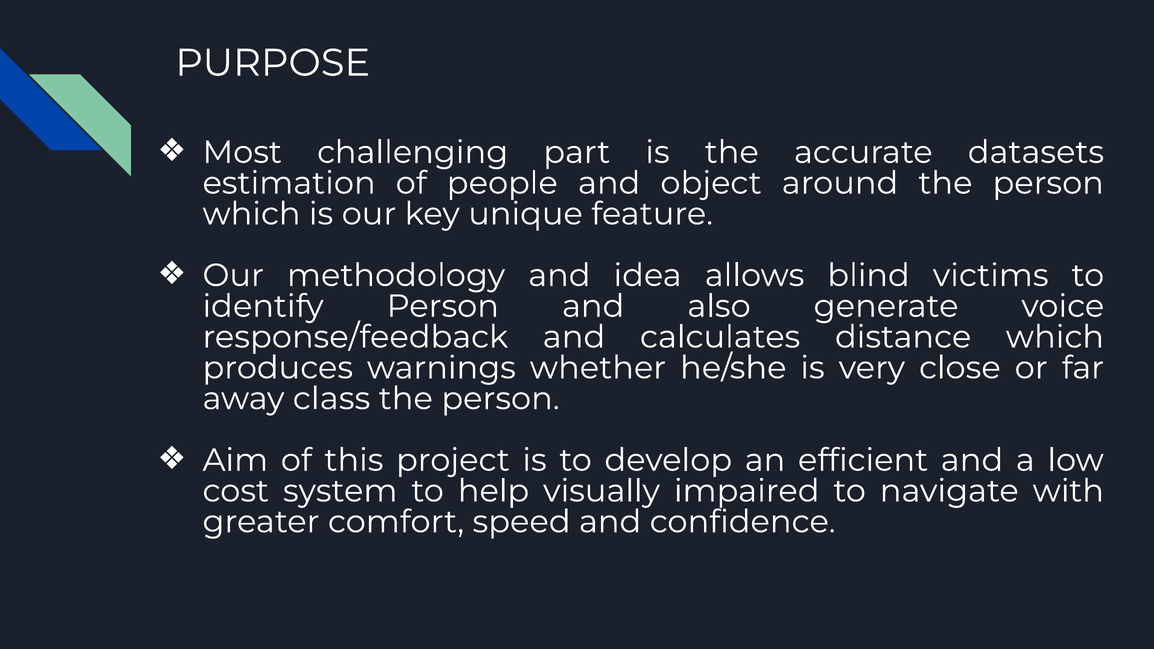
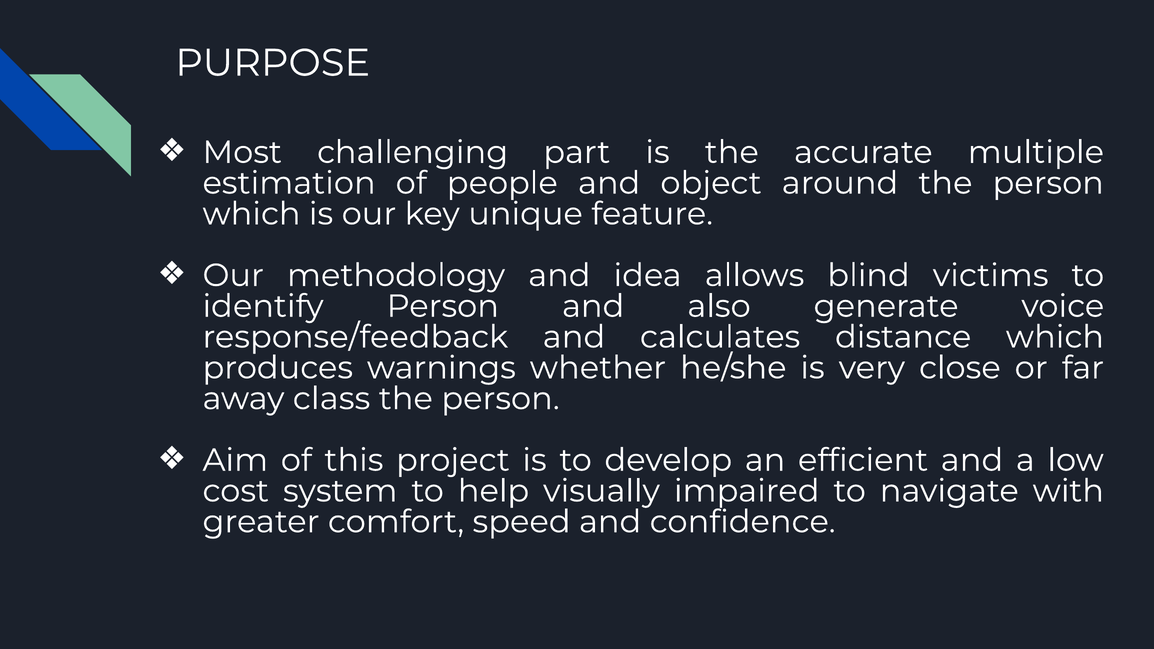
datasets: datasets -> multiple
